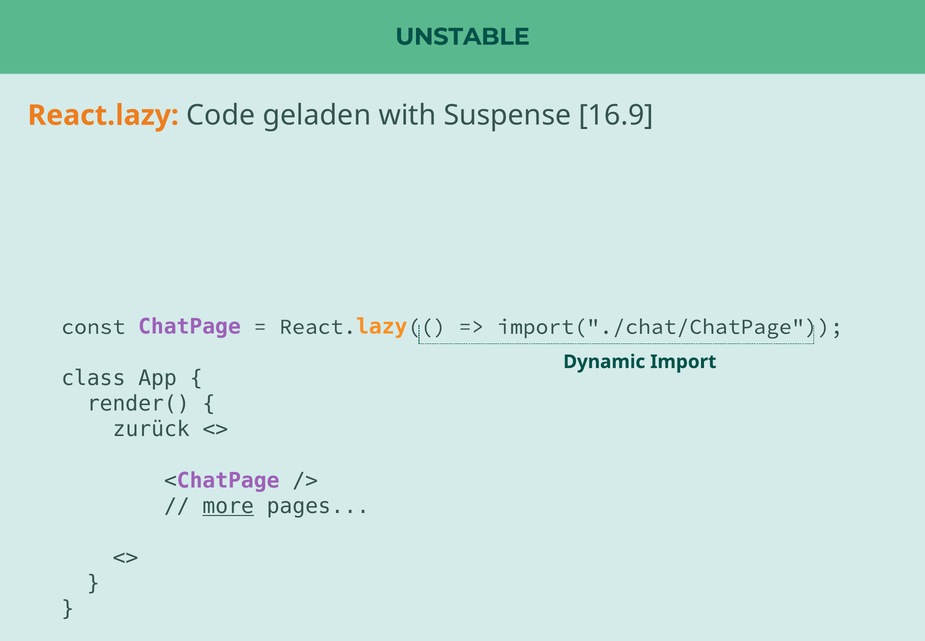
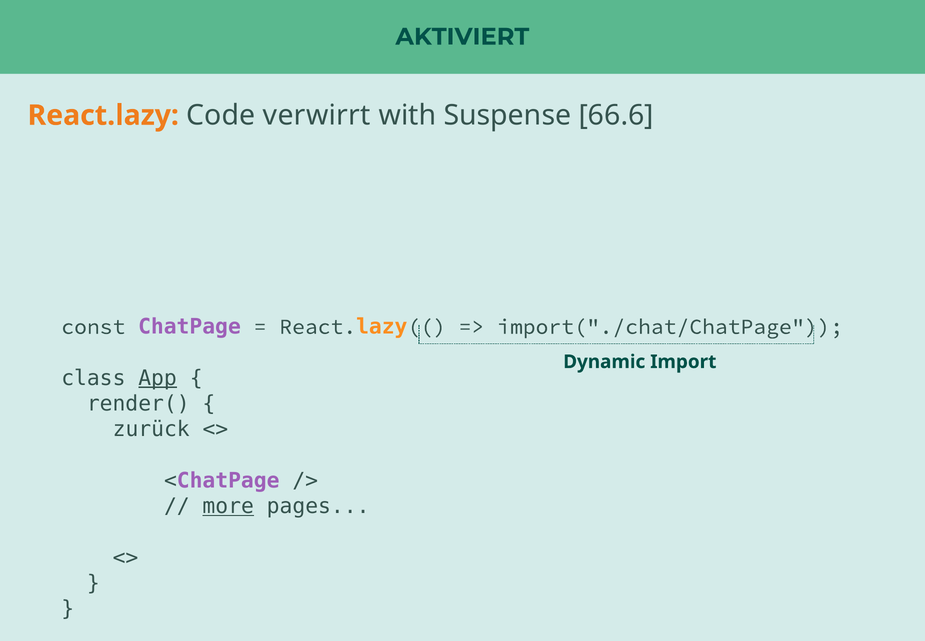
UNSTABLE: UNSTABLE -> AKTIVIERT
geladen: geladen -> verwirrt
16.9: 16.9 -> 66.6
App underline: none -> present
